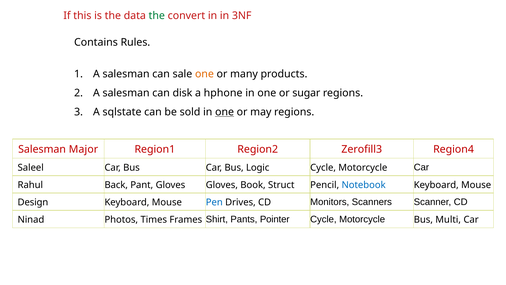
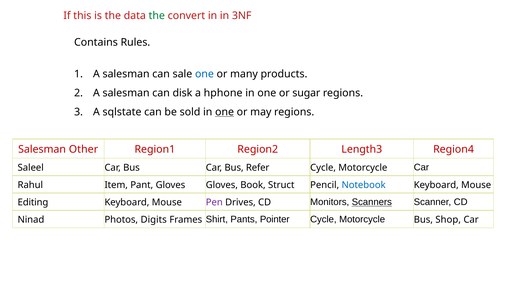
one at (204, 74) colour: orange -> blue
Major: Major -> Other
Zerofill3: Zerofill3 -> Length3
Logic: Logic -> Refer
Back: Back -> Item
Design: Design -> Editing
Pen colour: blue -> purple
Scanners underline: none -> present
Times: Times -> Digits
Multi: Multi -> Shop
